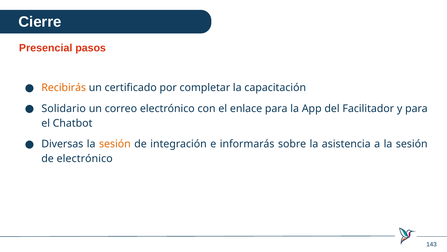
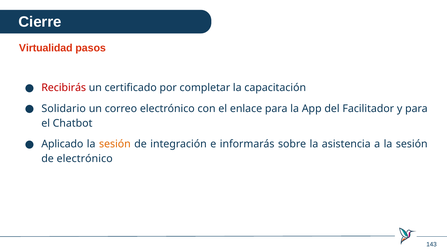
Presencial: Presencial -> Virtualidad
Recibirás colour: orange -> red
Diversas: Diversas -> Aplicado
